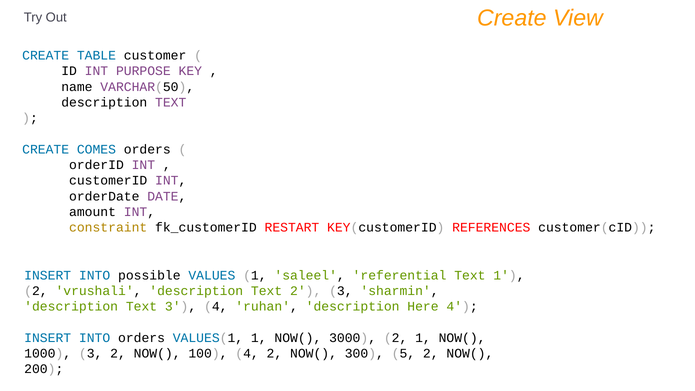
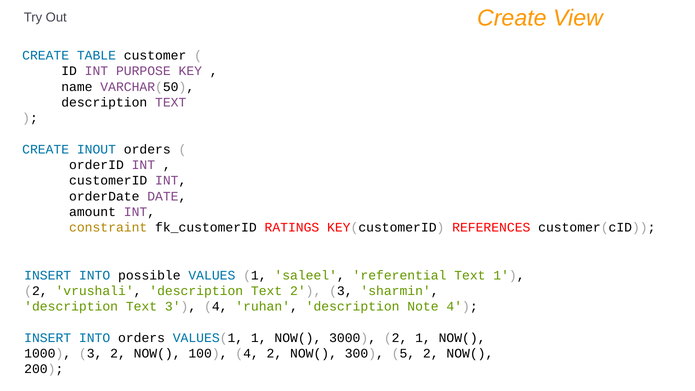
COMES: COMES -> INOUT
RESTART: RESTART -> RATINGS
Here: Here -> Note
